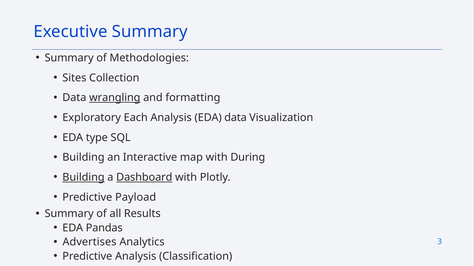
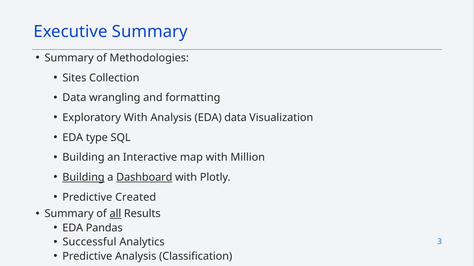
wrangling underline: present -> none
Exploratory Each: Each -> With
During: During -> Million
Payload: Payload -> Created
all underline: none -> present
Advertises: Advertises -> Successful
